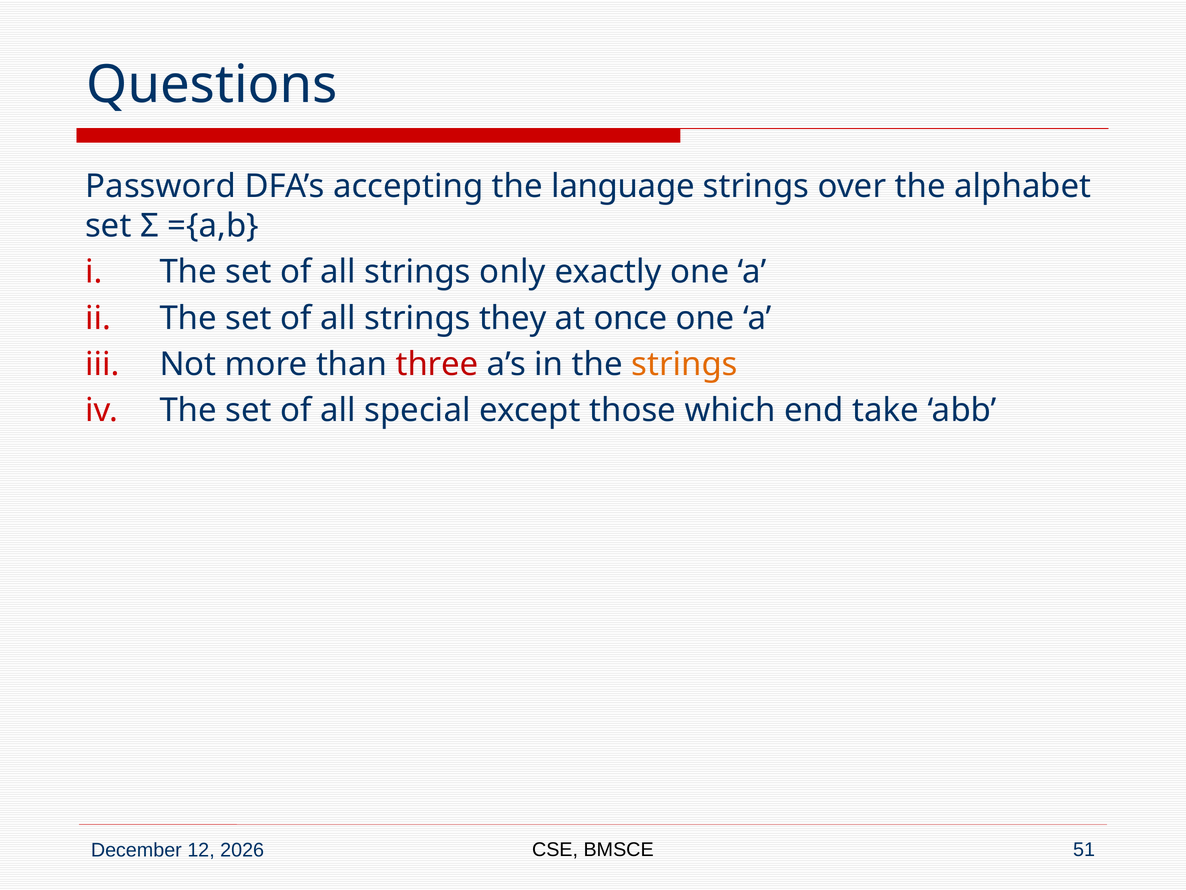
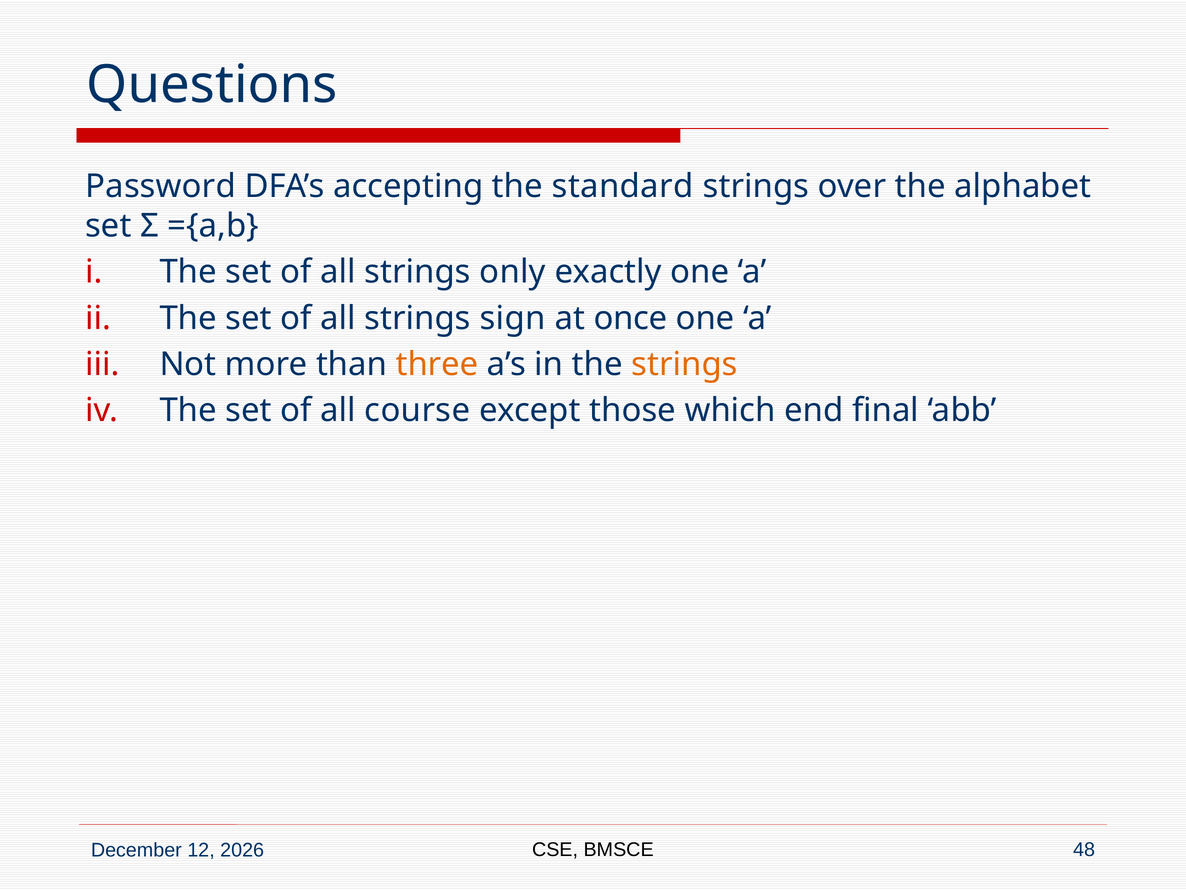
language: language -> standard
they: they -> sign
three colour: red -> orange
special: special -> course
take: take -> final
51: 51 -> 48
